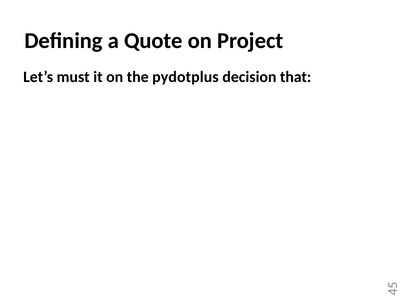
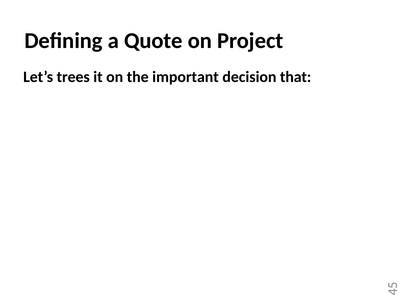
must: must -> trees
pydotplus: pydotplus -> important
